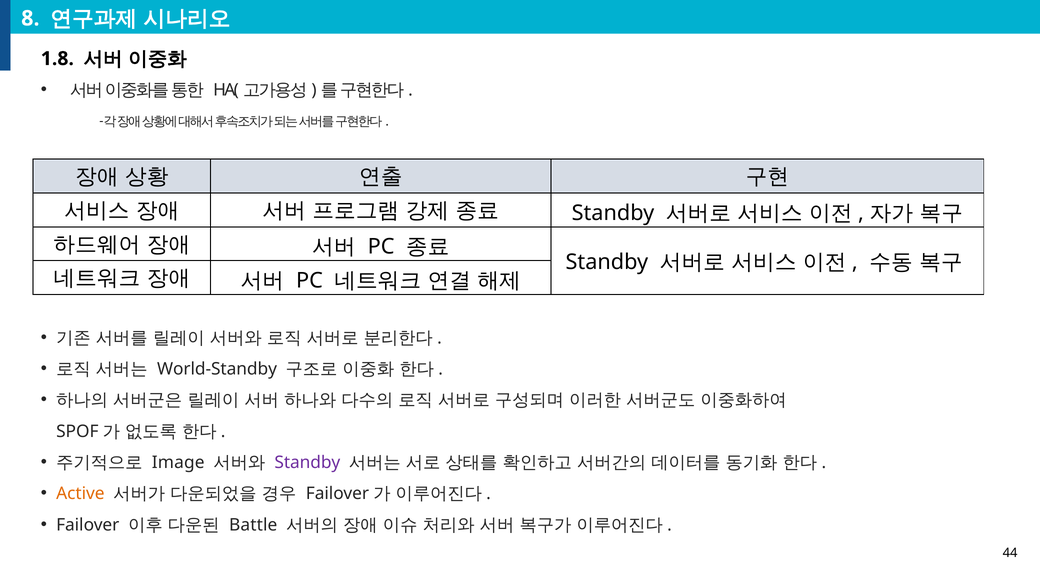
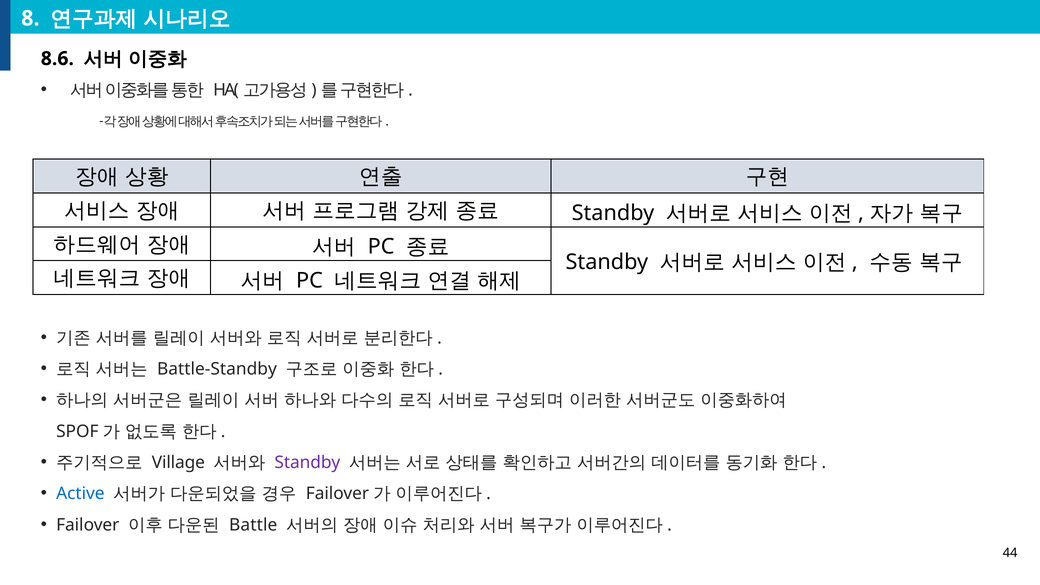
1.8: 1.8 -> 8.6
World-Standby: World-Standby -> Battle-Standby
Image: Image -> Village
Active colour: orange -> blue
